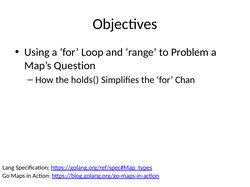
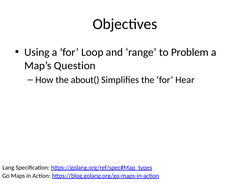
holds(: holds( -> about(
Chan: Chan -> Hear
